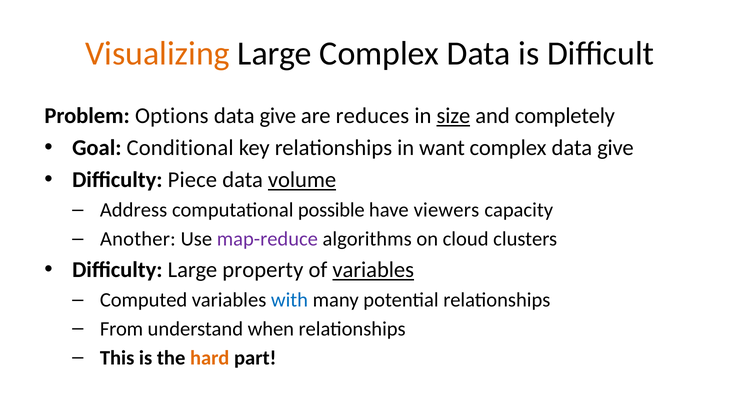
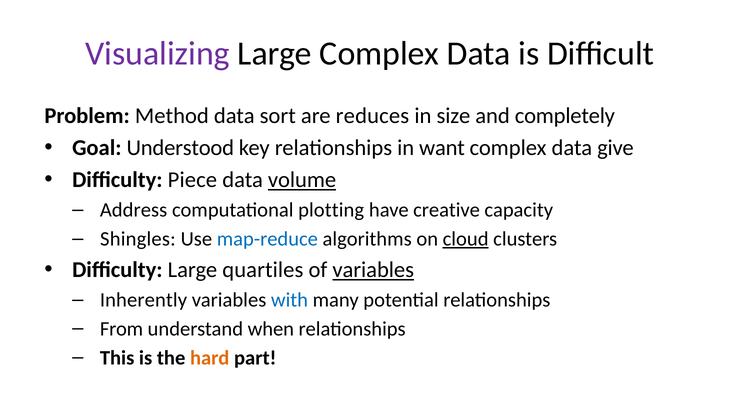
Visualizing colour: orange -> purple
Options: Options -> Method
give at (278, 116): give -> sort
size underline: present -> none
Conditional: Conditional -> Understood
possible: possible -> plotting
viewers: viewers -> creative
Another: Another -> Shingles
map-reduce colour: purple -> blue
cloud underline: none -> present
property: property -> quartiles
Computed: Computed -> Inherently
